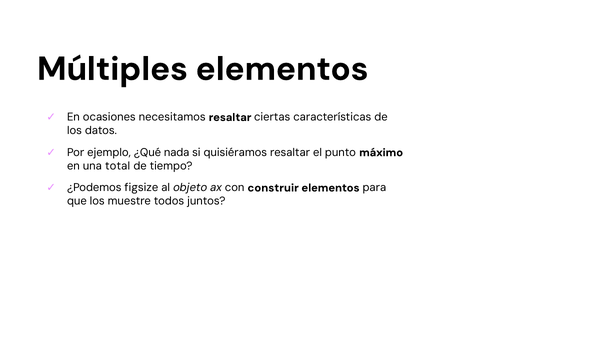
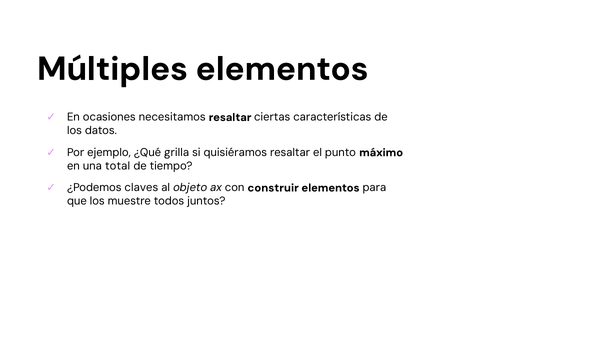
nada: nada -> grilla
figsize: figsize -> claves
